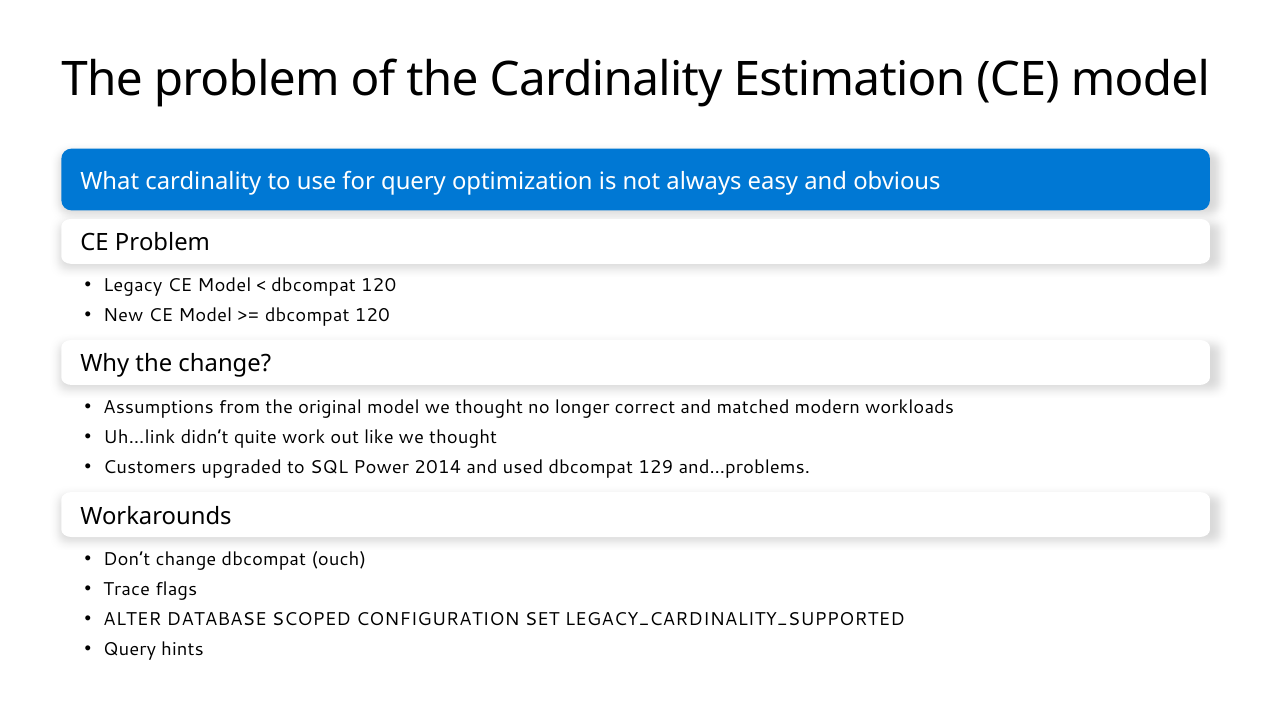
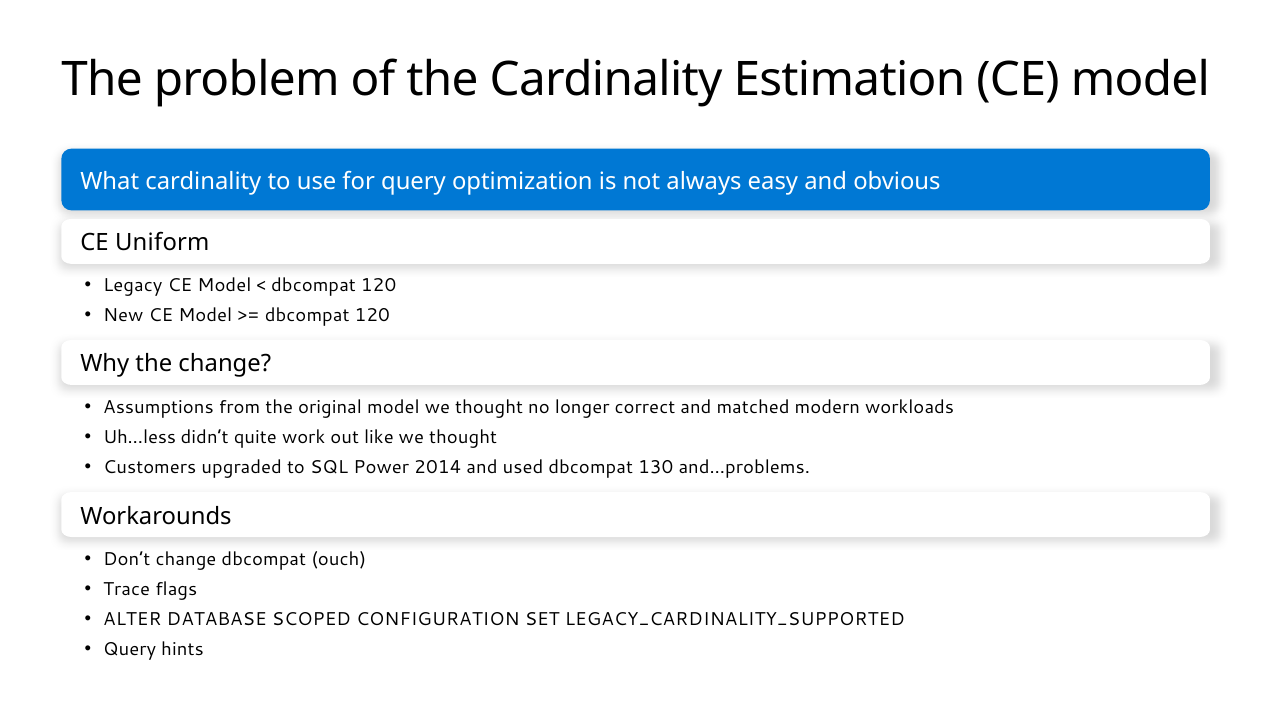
CE Problem: Problem -> Uniform
Uh…link: Uh…link -> Uh…less
129: 129 -> 130
